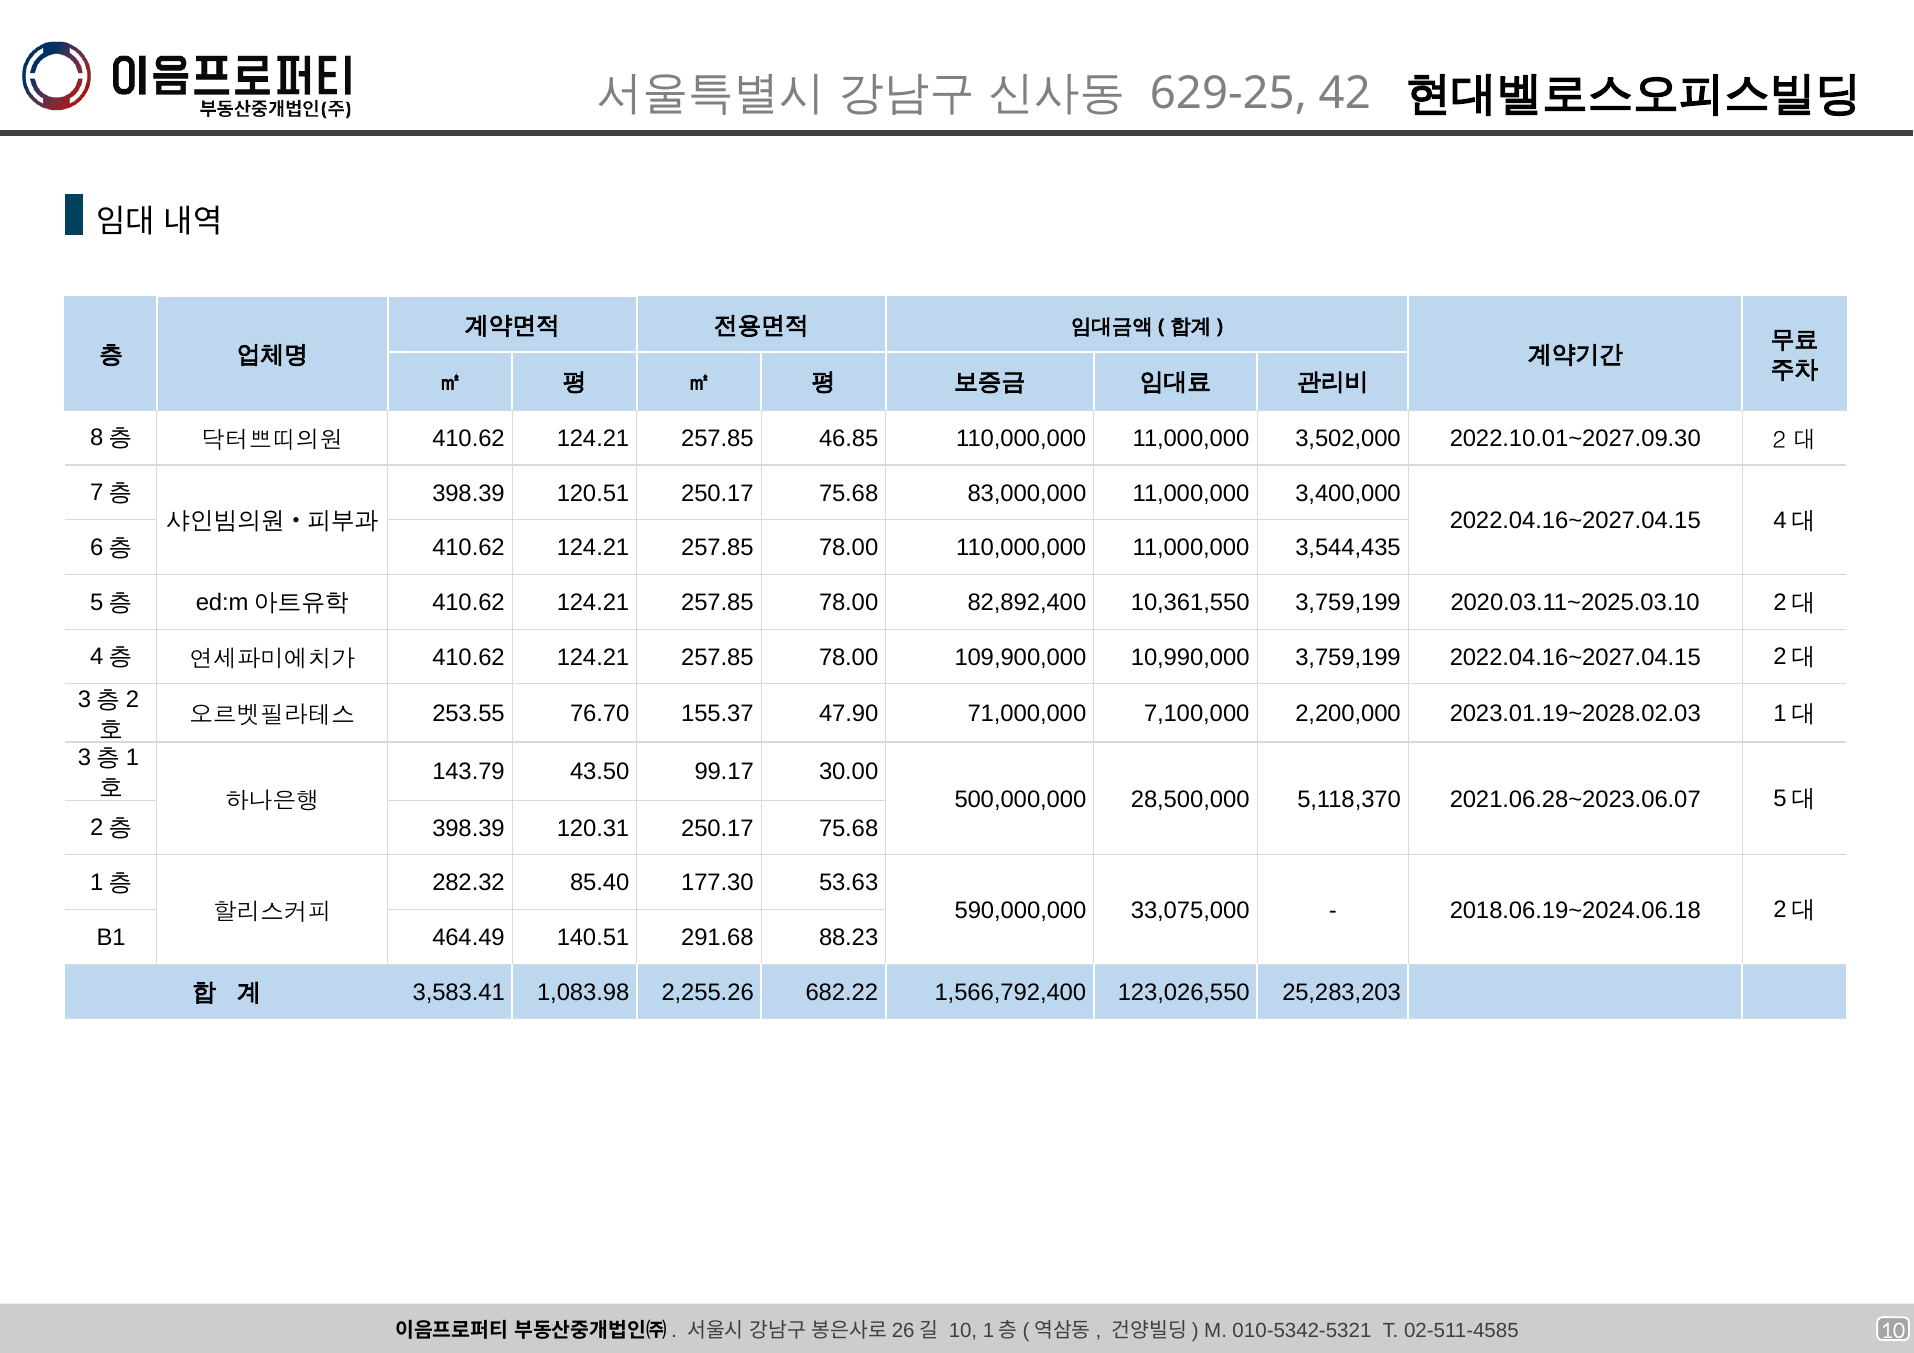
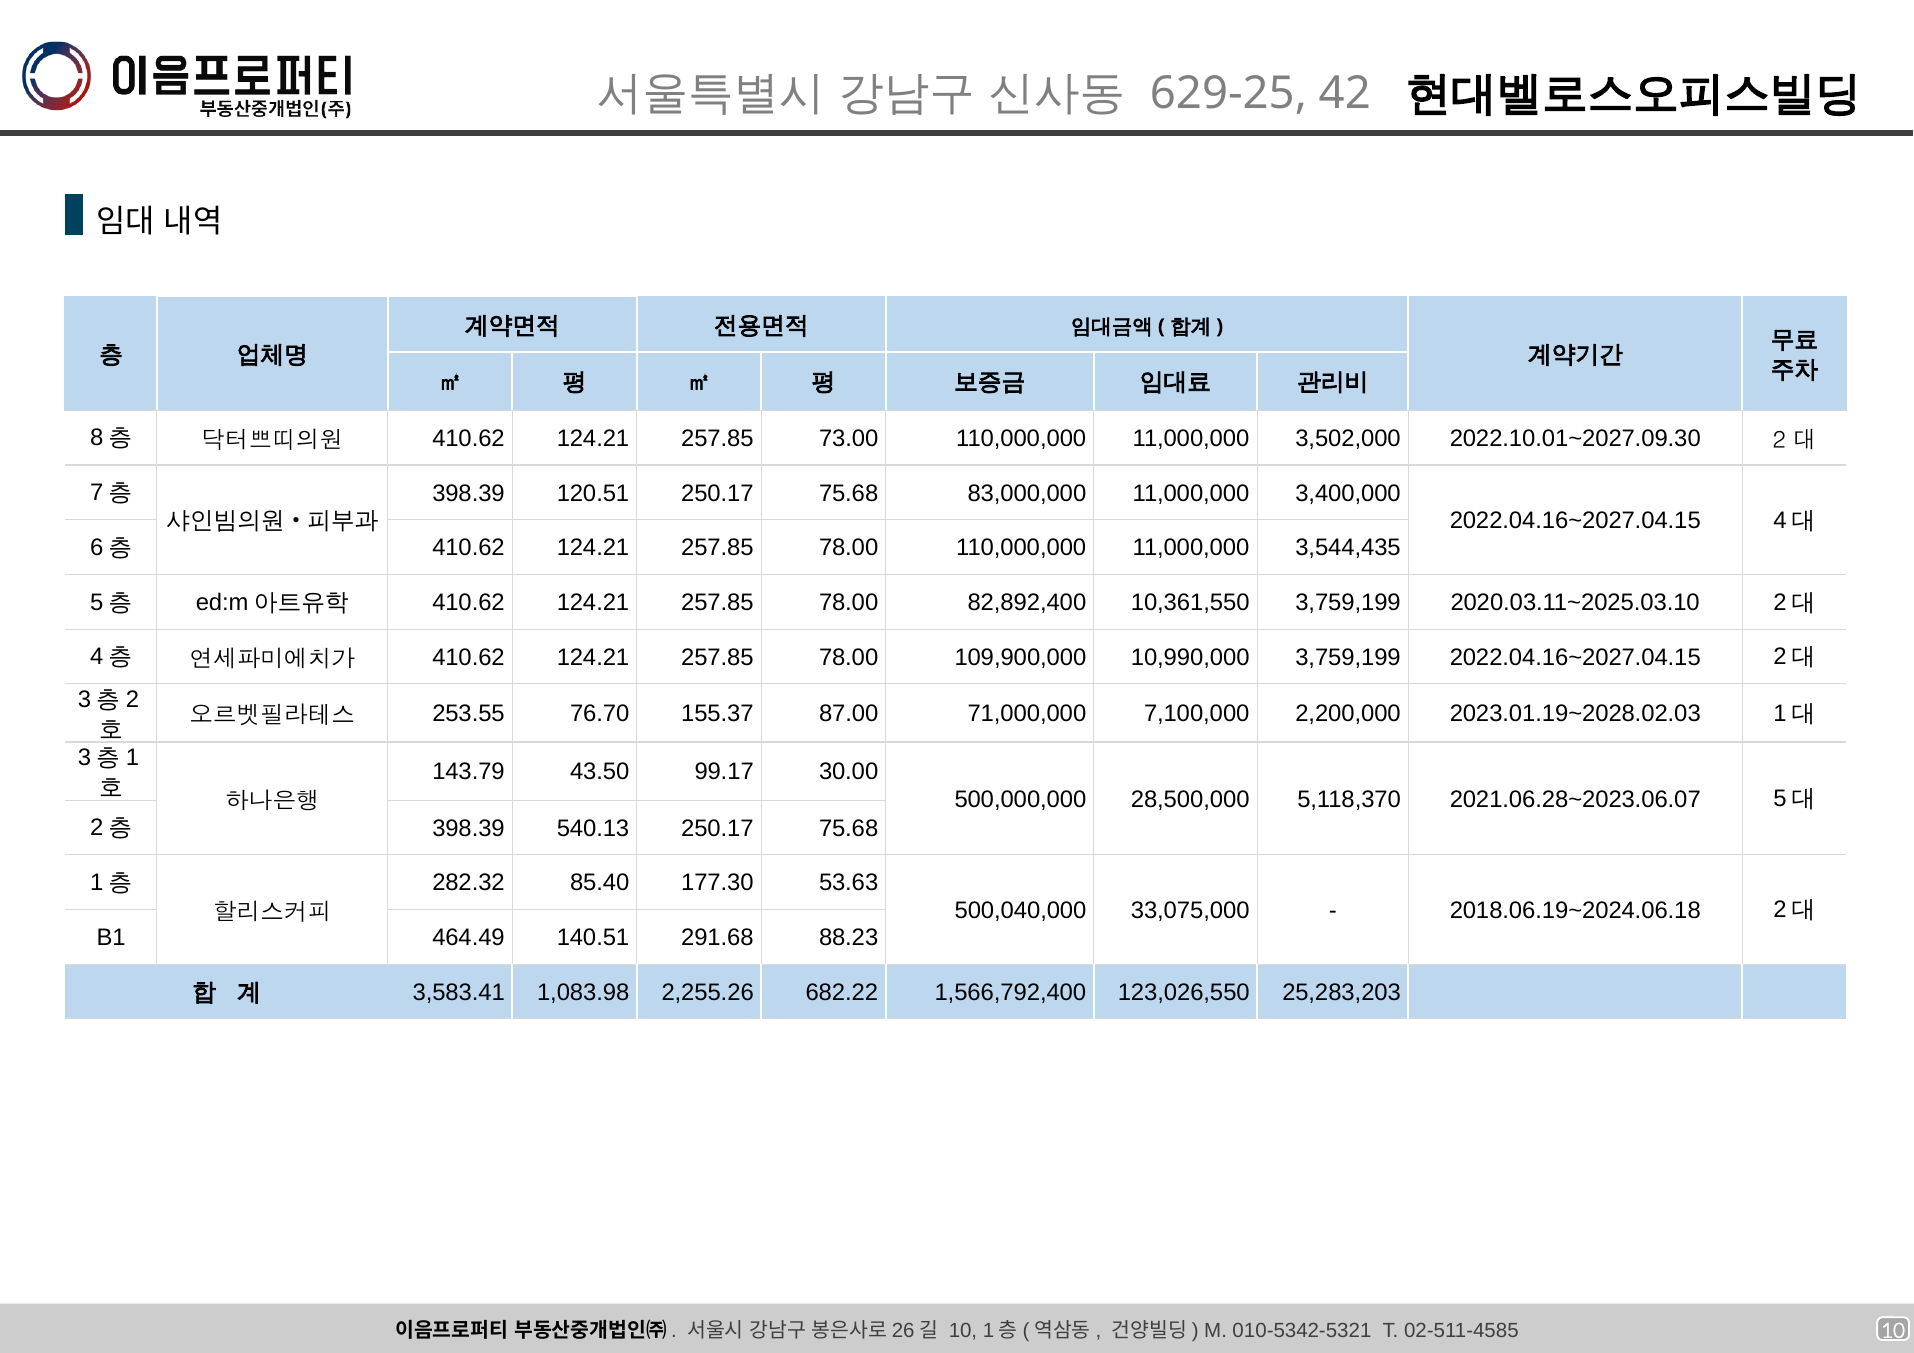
46.85: 46.85 -> 73.00
47.90: 47.90 -> 87.00
120.31: 120.31 -> 540.13
590,000,000: 590,000,000 -> 500,040,000
